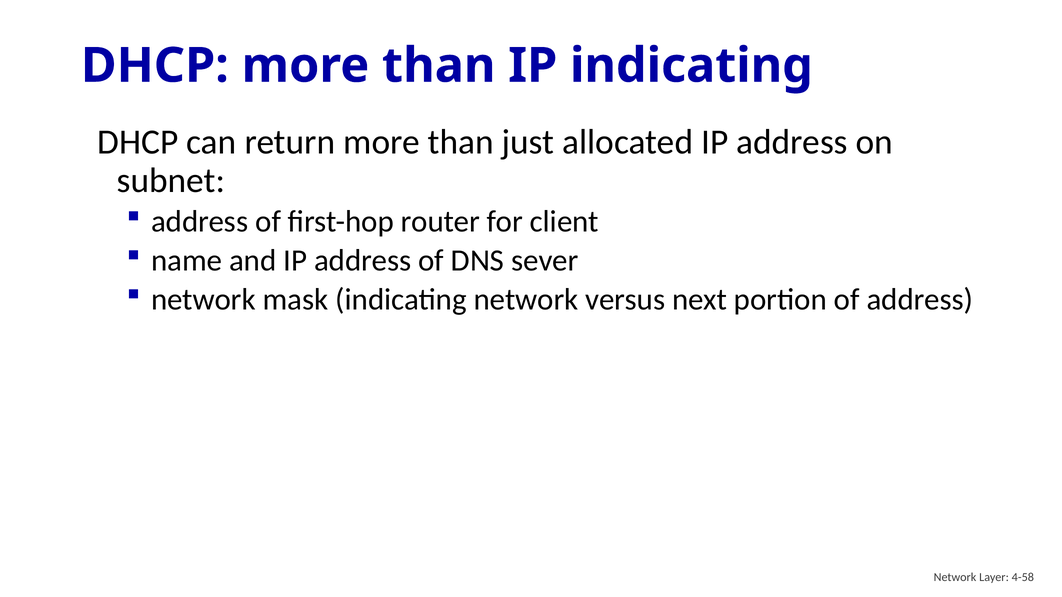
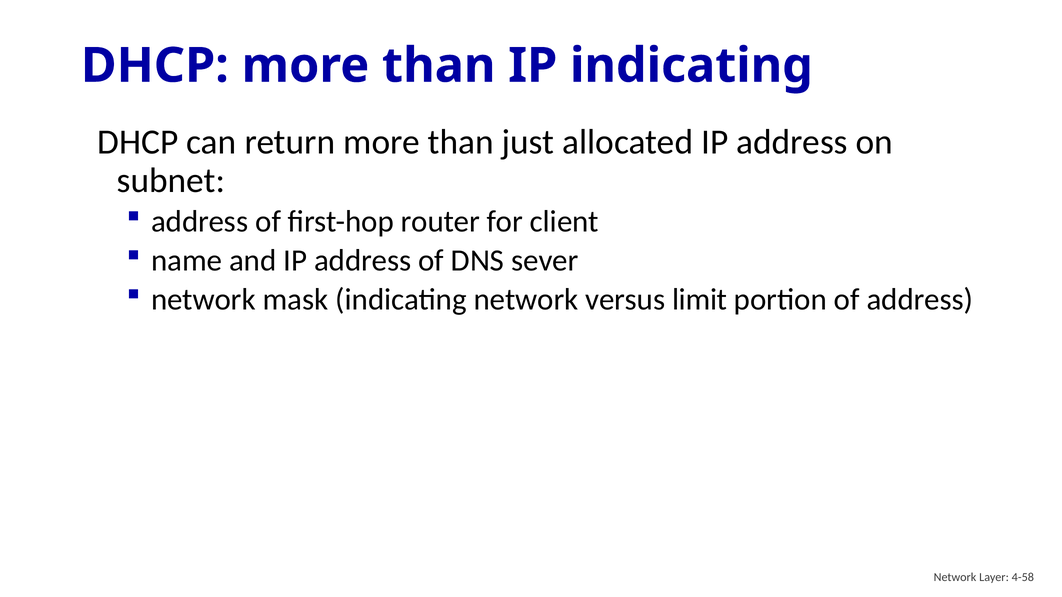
next: next -> limit
